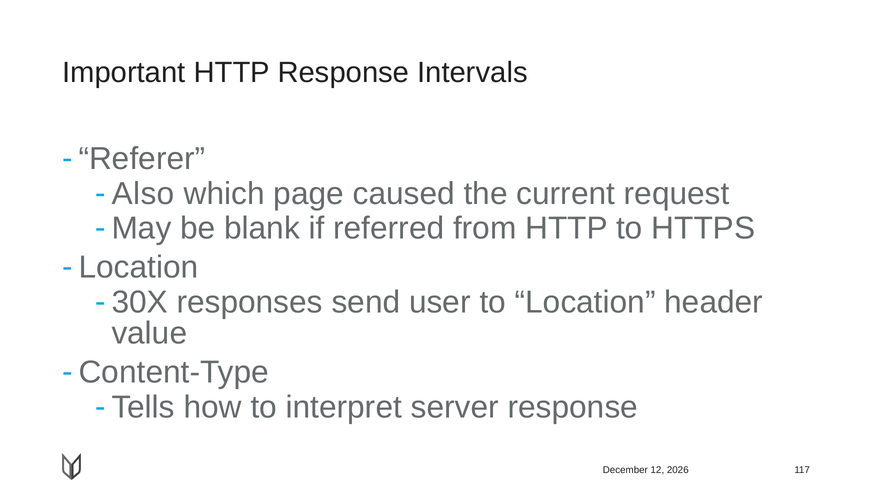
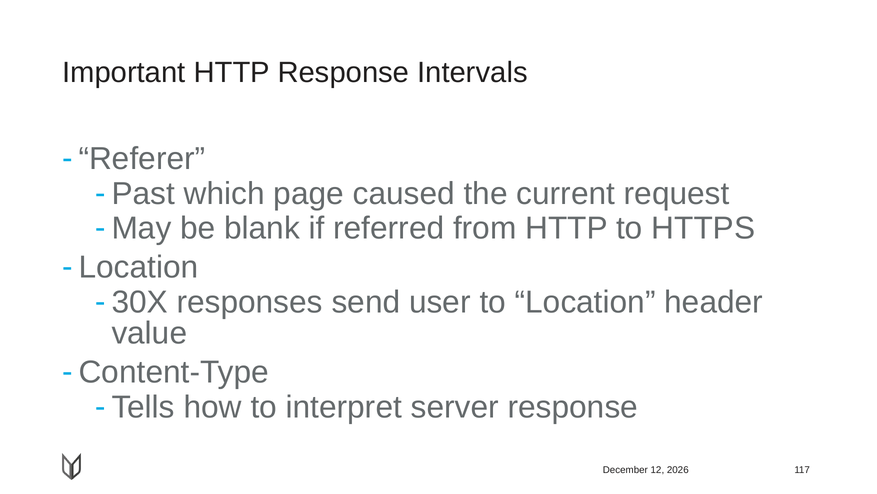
Also: Also -> Past
